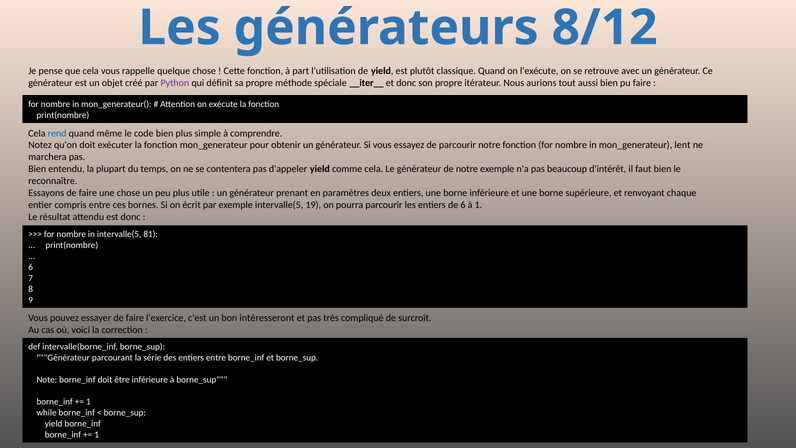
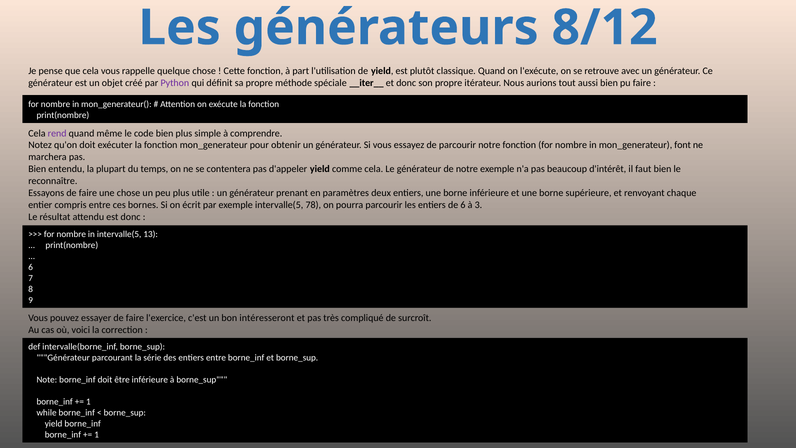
rend colour: blue -> purple
lent: lent -> font
19: 19 -> 78
à 1: 1 -> 3
81: 81 -> 13
